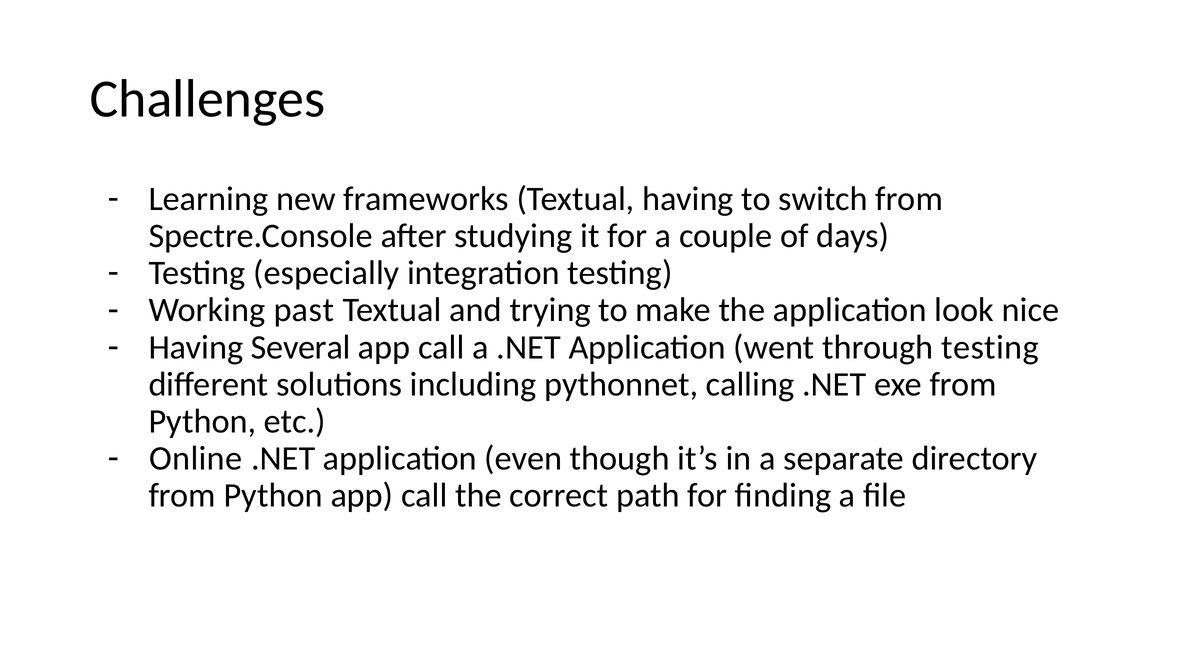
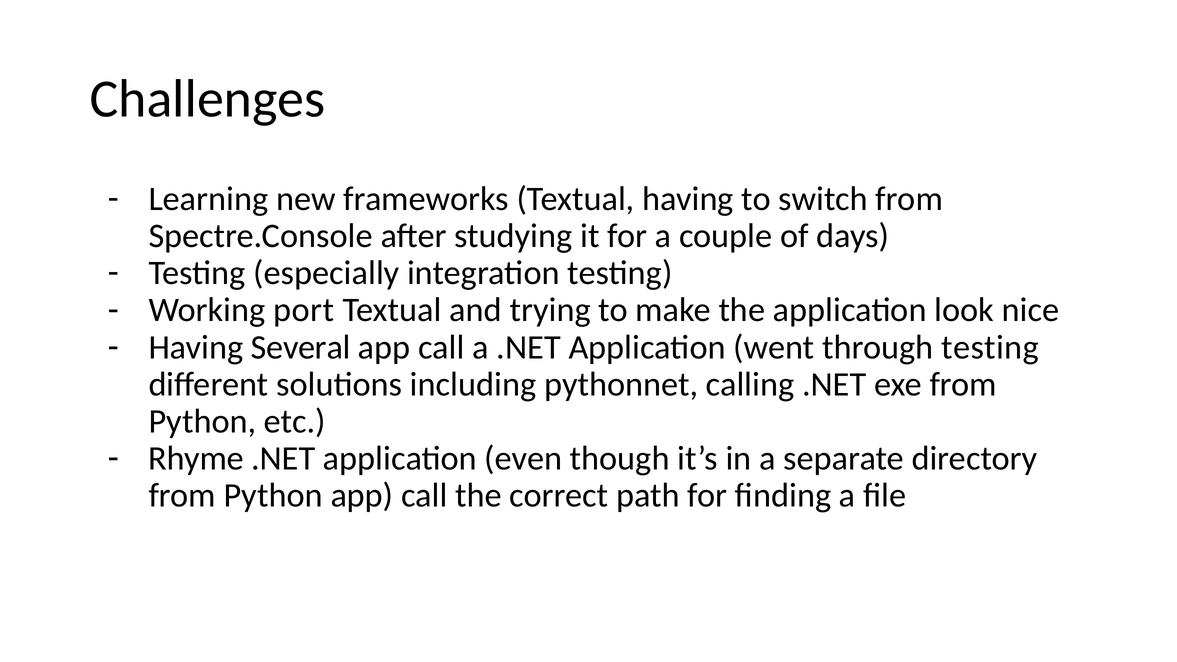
past: past -> port
Online: Online -> Rhyme
